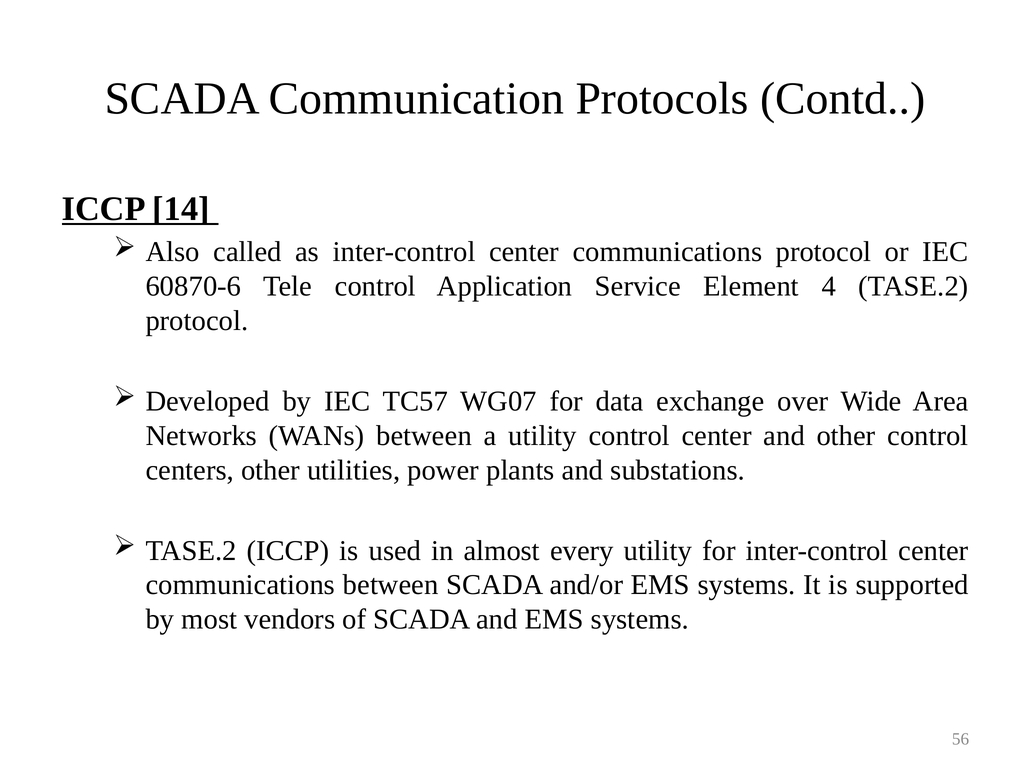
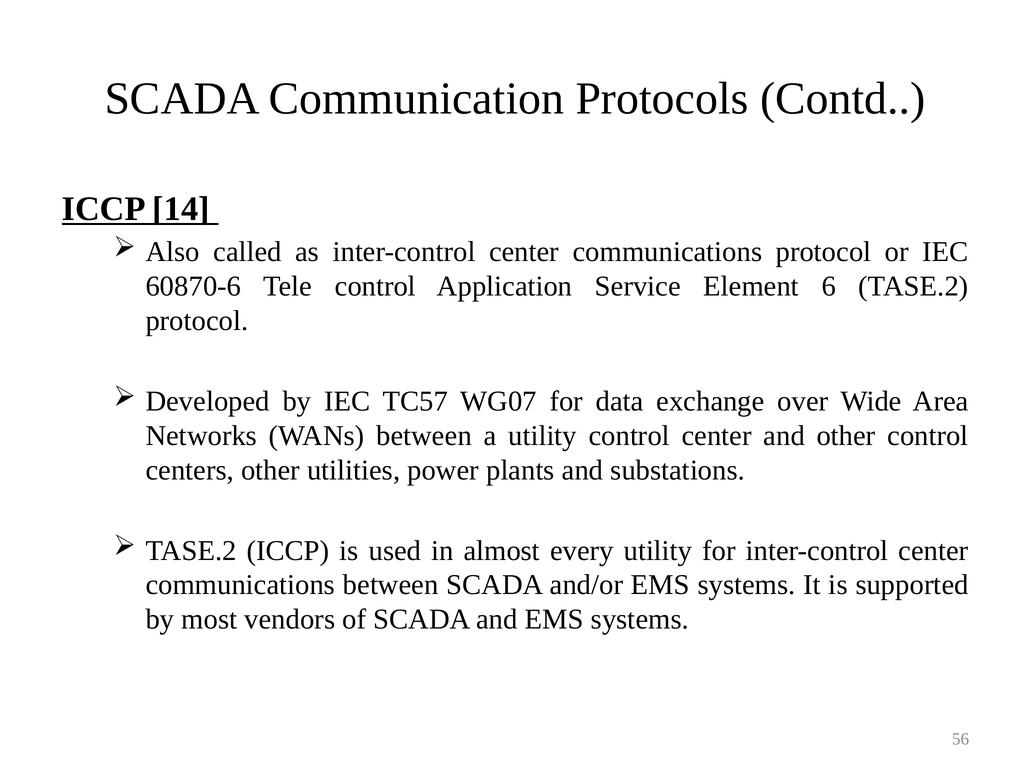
4: 4 -> 6
